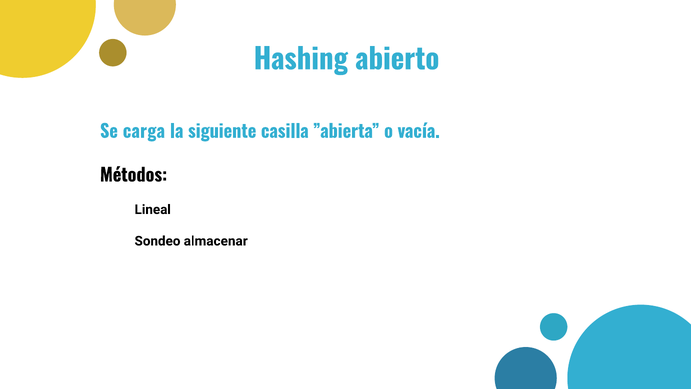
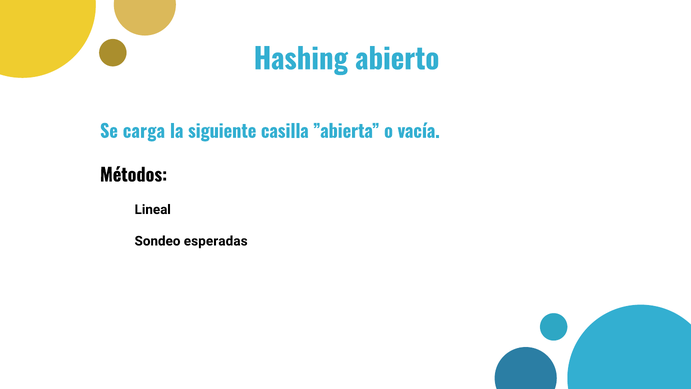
almacenar: almacenar -> esperadas
